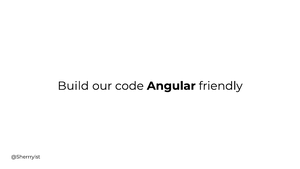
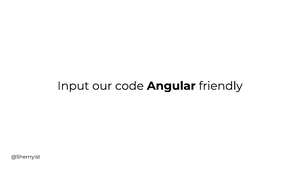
Build: Build -> Input
